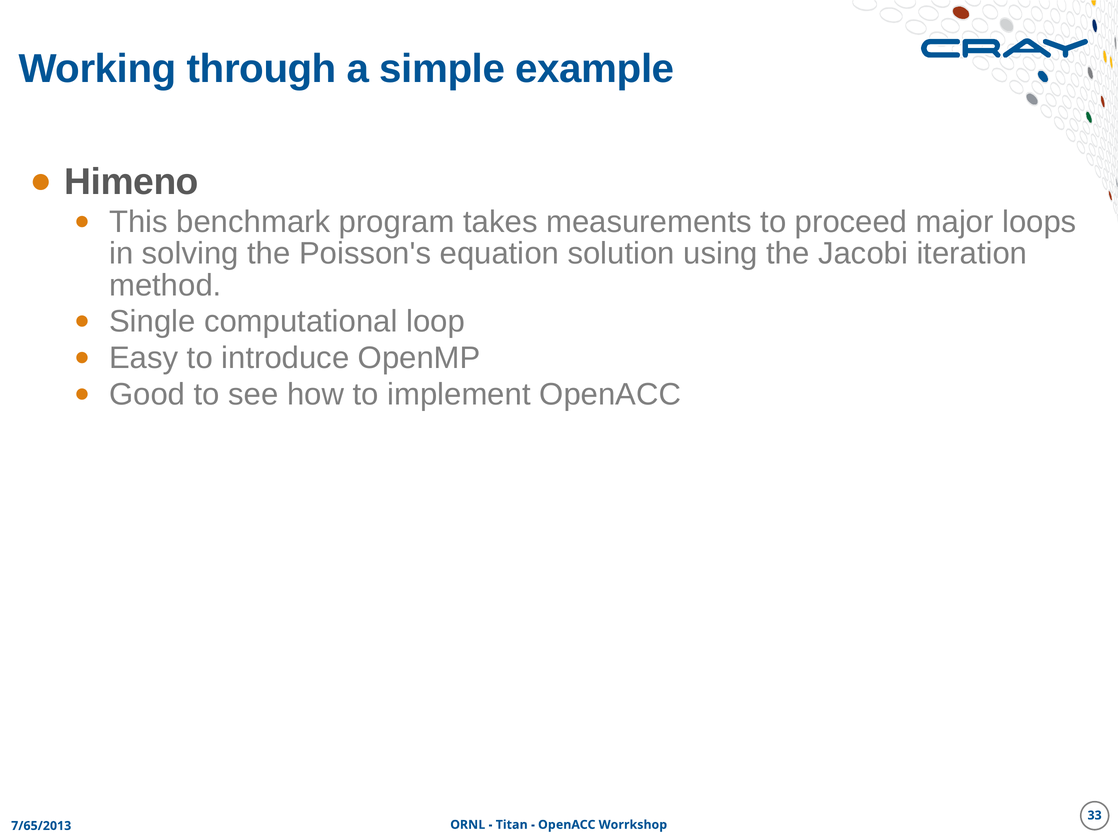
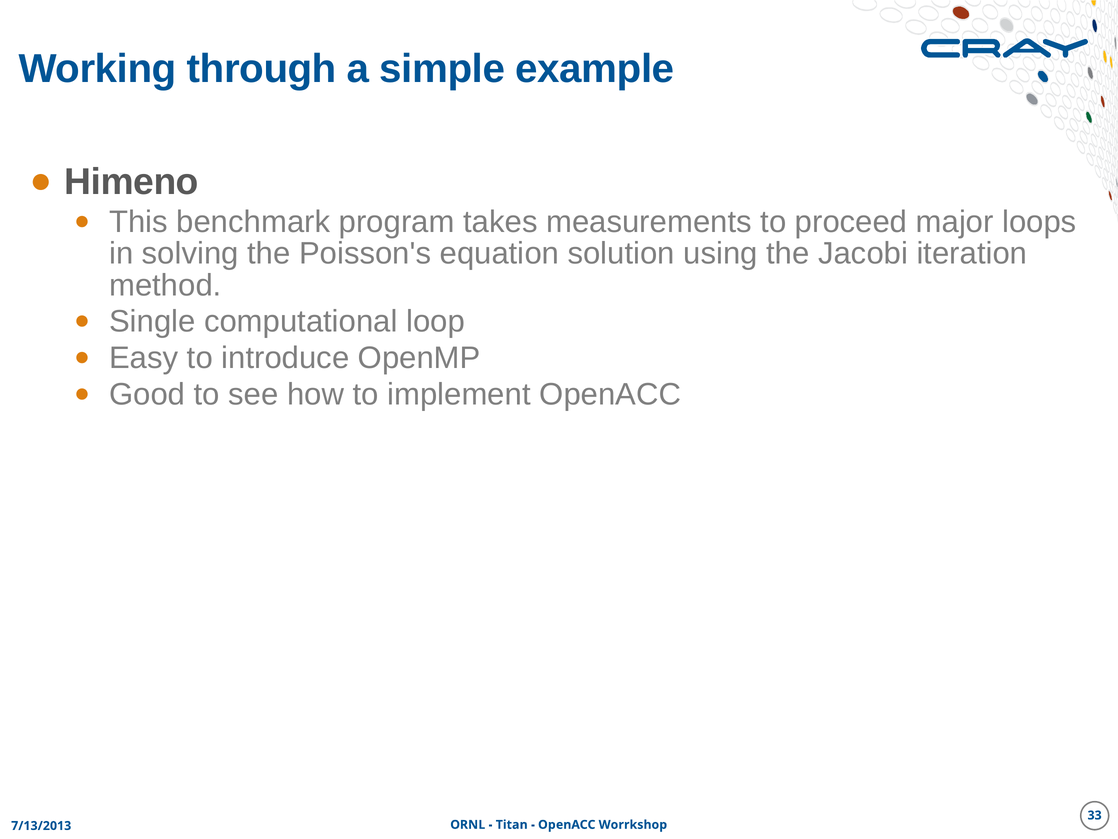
7/65/2013: 7/65/2013 -> 7/13/2013
